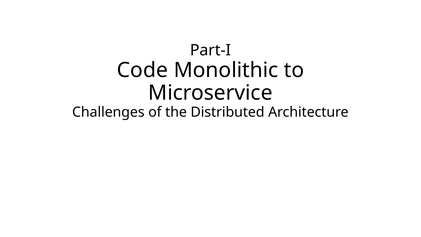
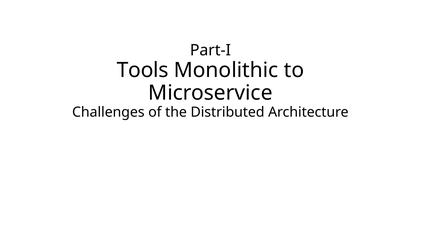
Code: Code -> Tools
